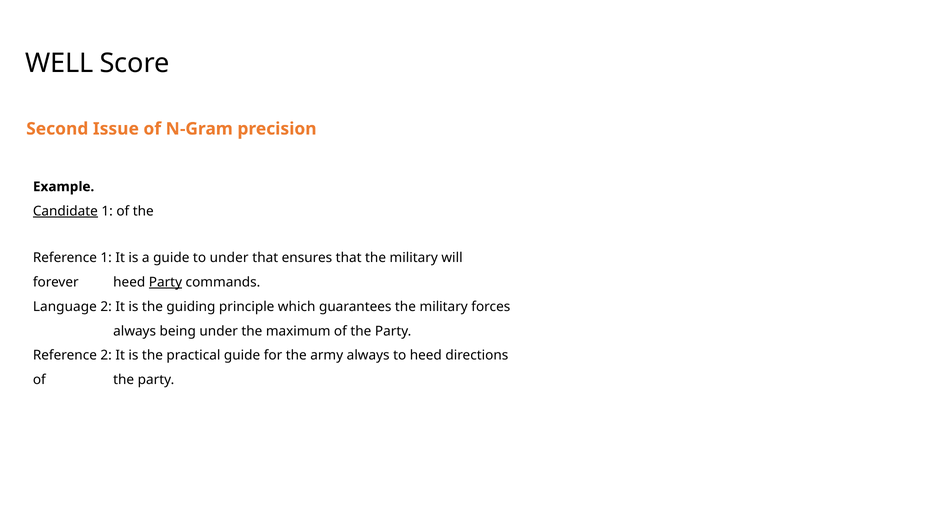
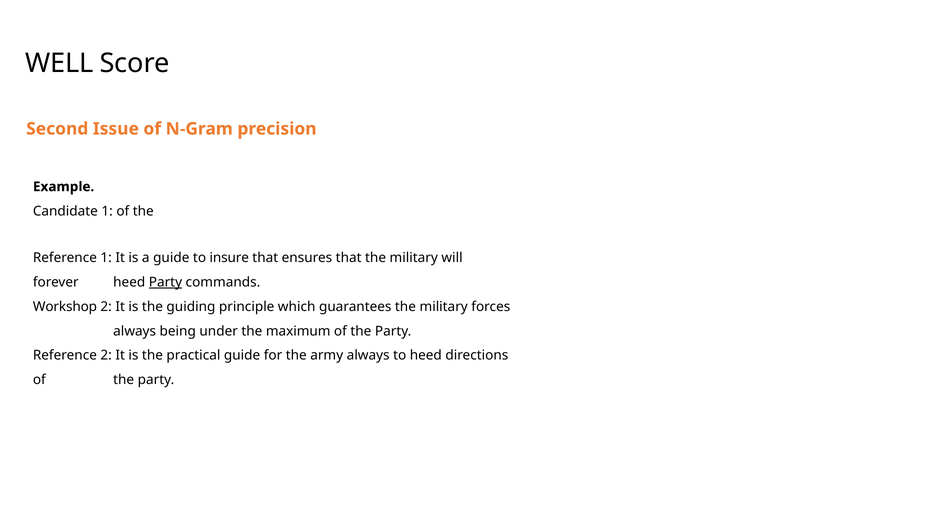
Candidate underline: present -> none
to under: under -> insure
Language: Language -> Workshop
